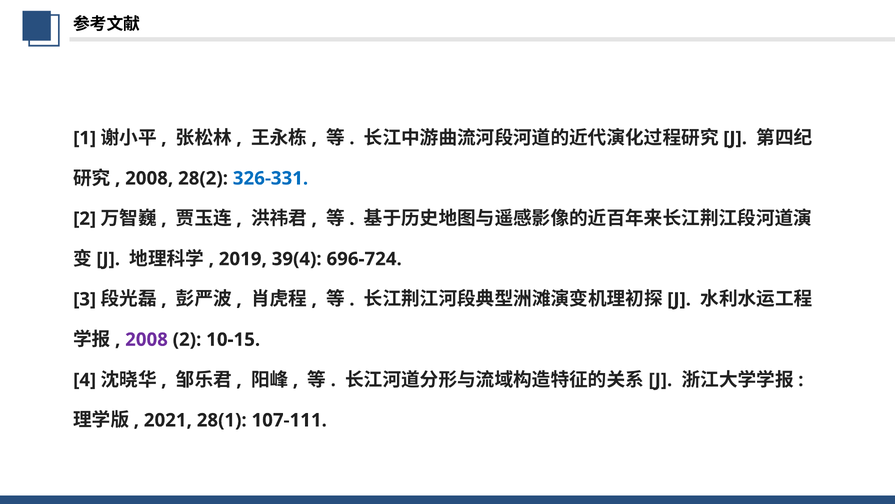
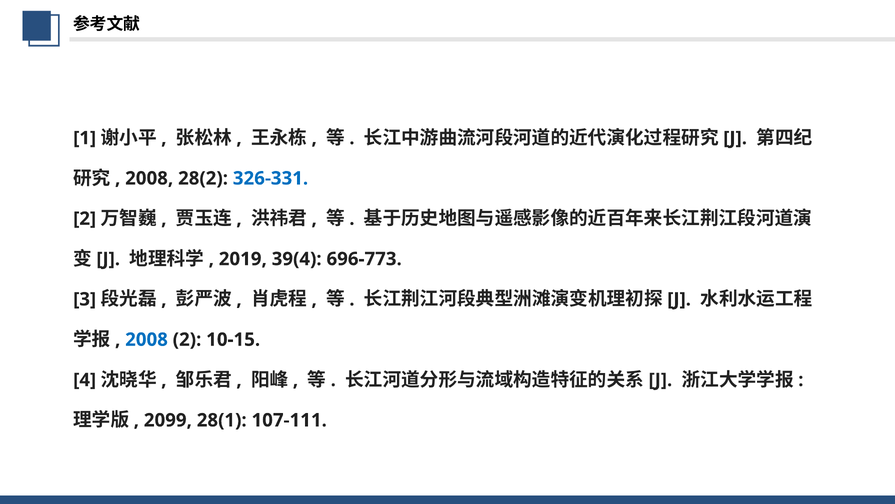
696-724: 696-724 -> 696-773
2008 at (147, 339) colour: purple -> blue
2021: 2021 -> 2099
